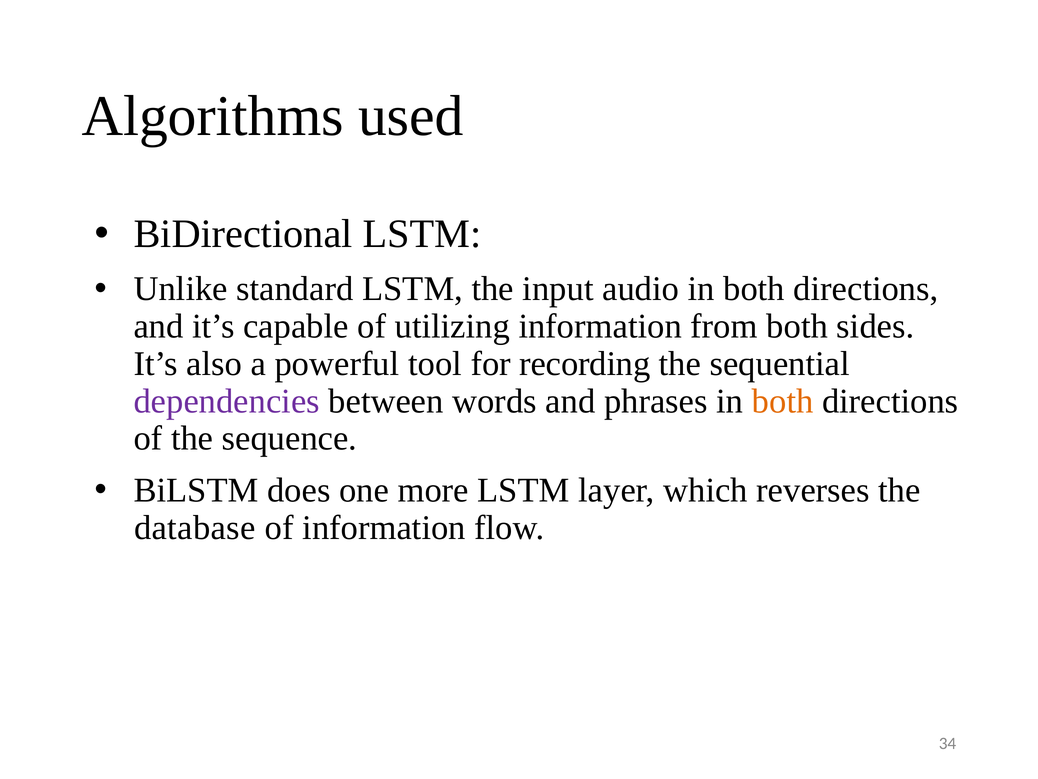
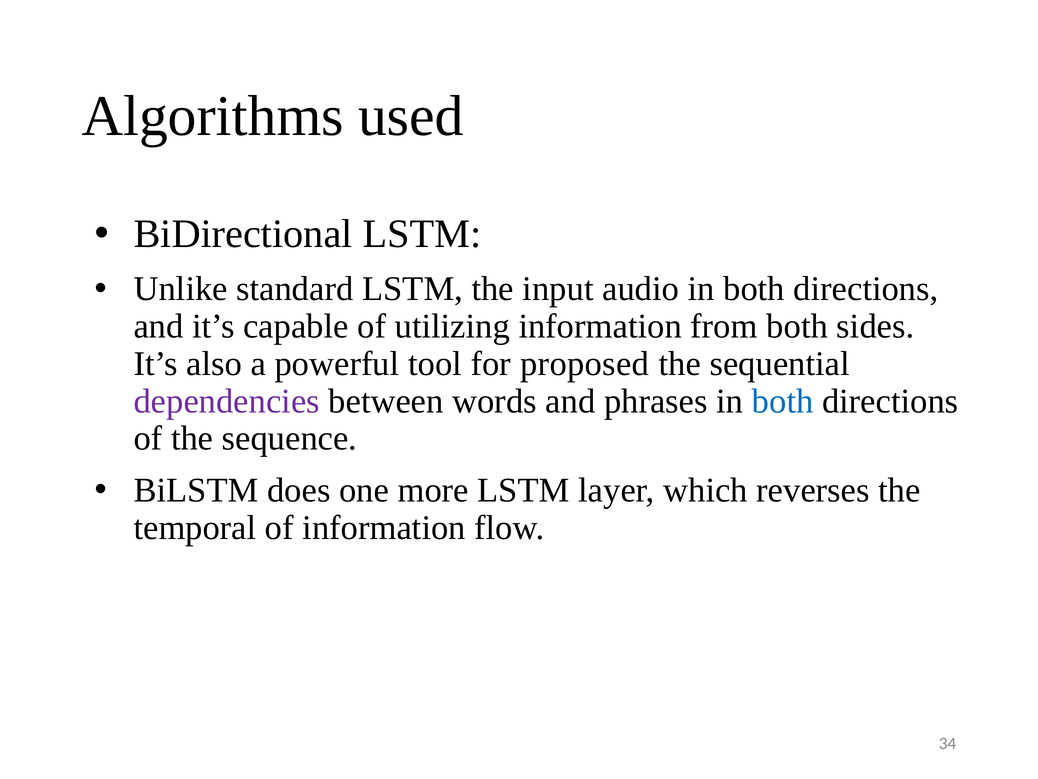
recording: recording -> proposed
both at (783, 401) colour: orange -> blue
database: database -> temporal
